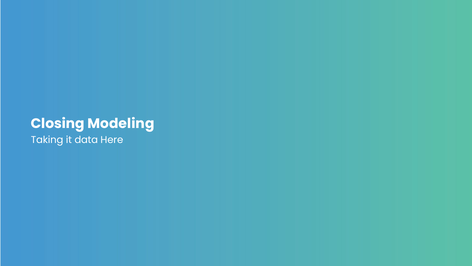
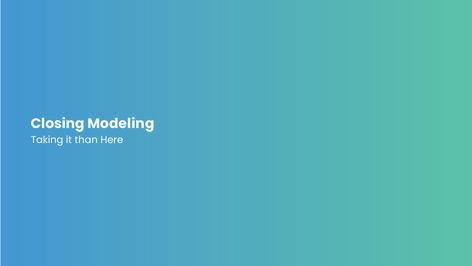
data: data -> than
